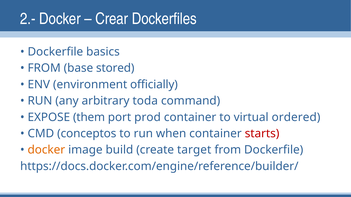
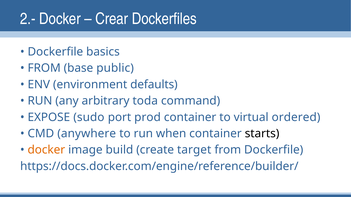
stored: stored -> public
officially: officially -> defaults
them: them -> sudo
conceptos: conceptos -> anywhere
starts colour: red -> black
